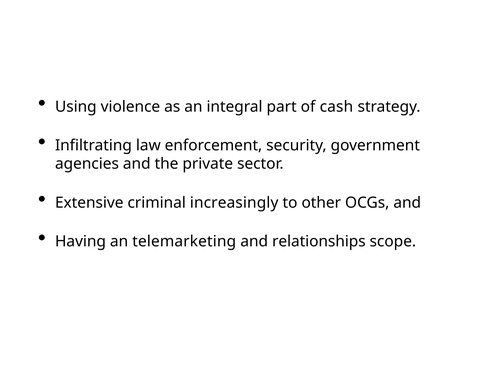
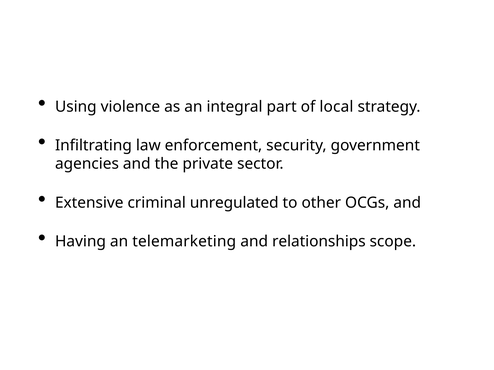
cash: cash -> local
increasingly: increasingly -> unregulated
